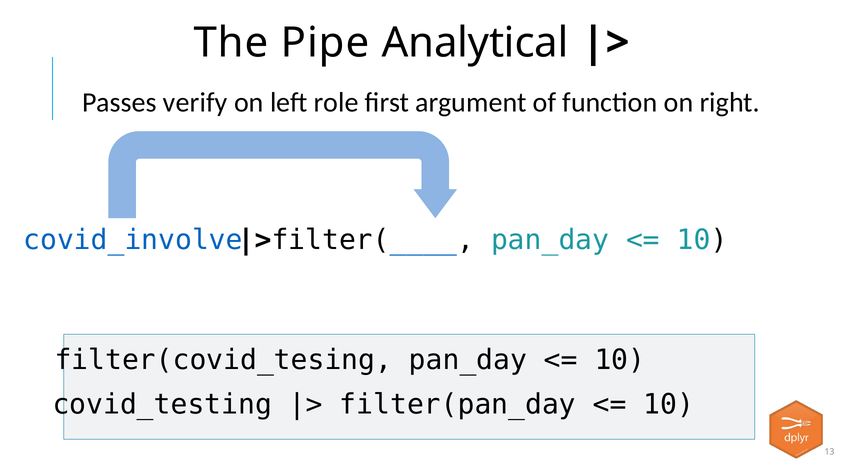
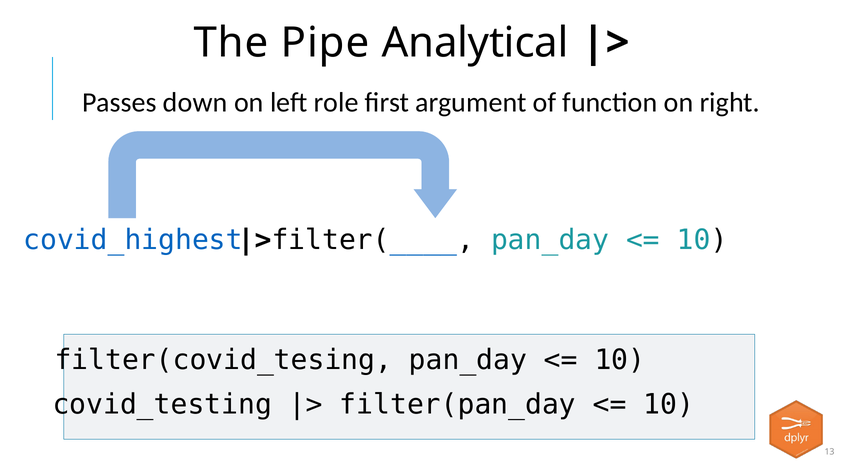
verify: verify -> down
covid_involve: covid_involve -> covid_highest
